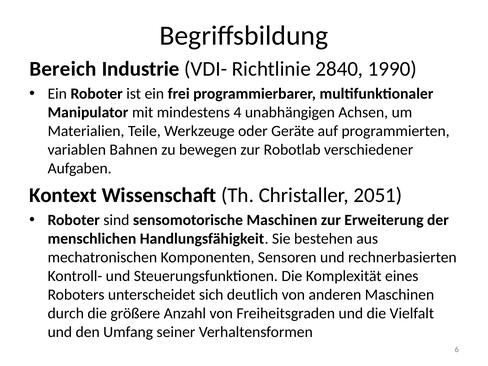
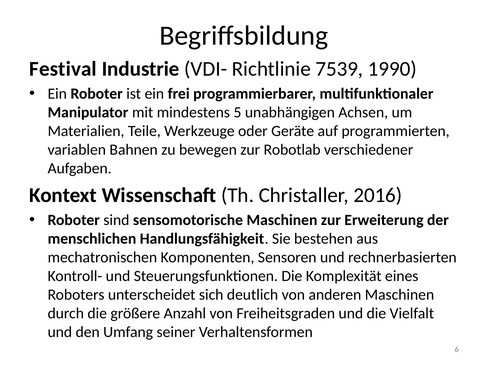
Bereich: Bereich -> Festival
2840: 2840 -> 7539
4: 4 -> 5
2051: 2051 -> 2016
